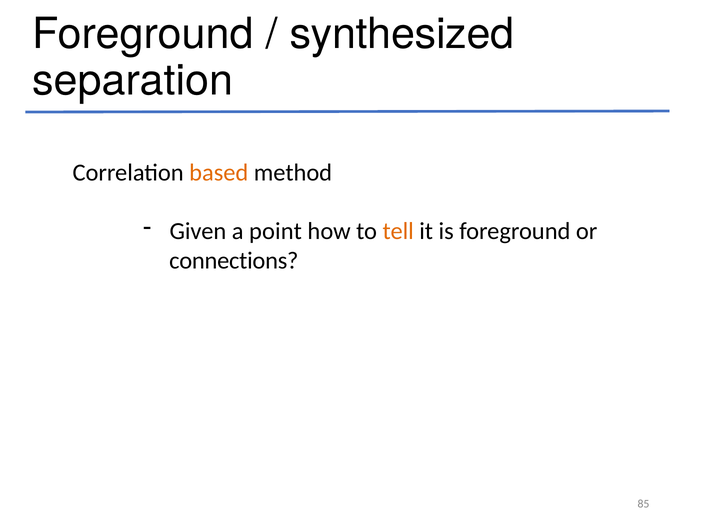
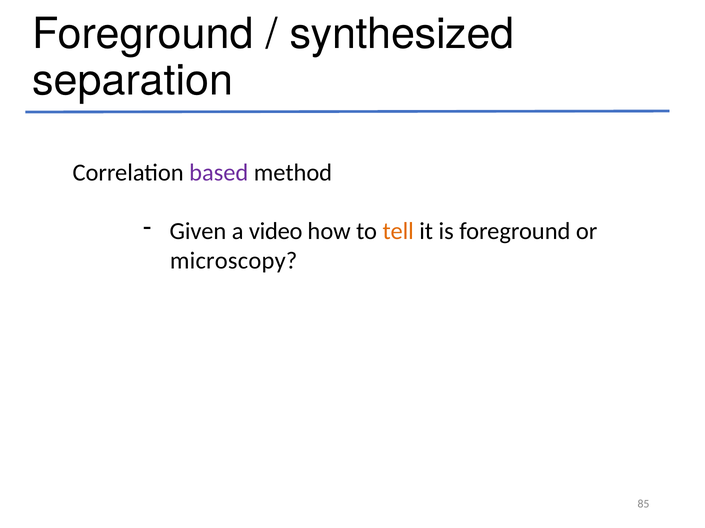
based colour: orange -> purple
point: point -> video
connections: connections -> microscopy
